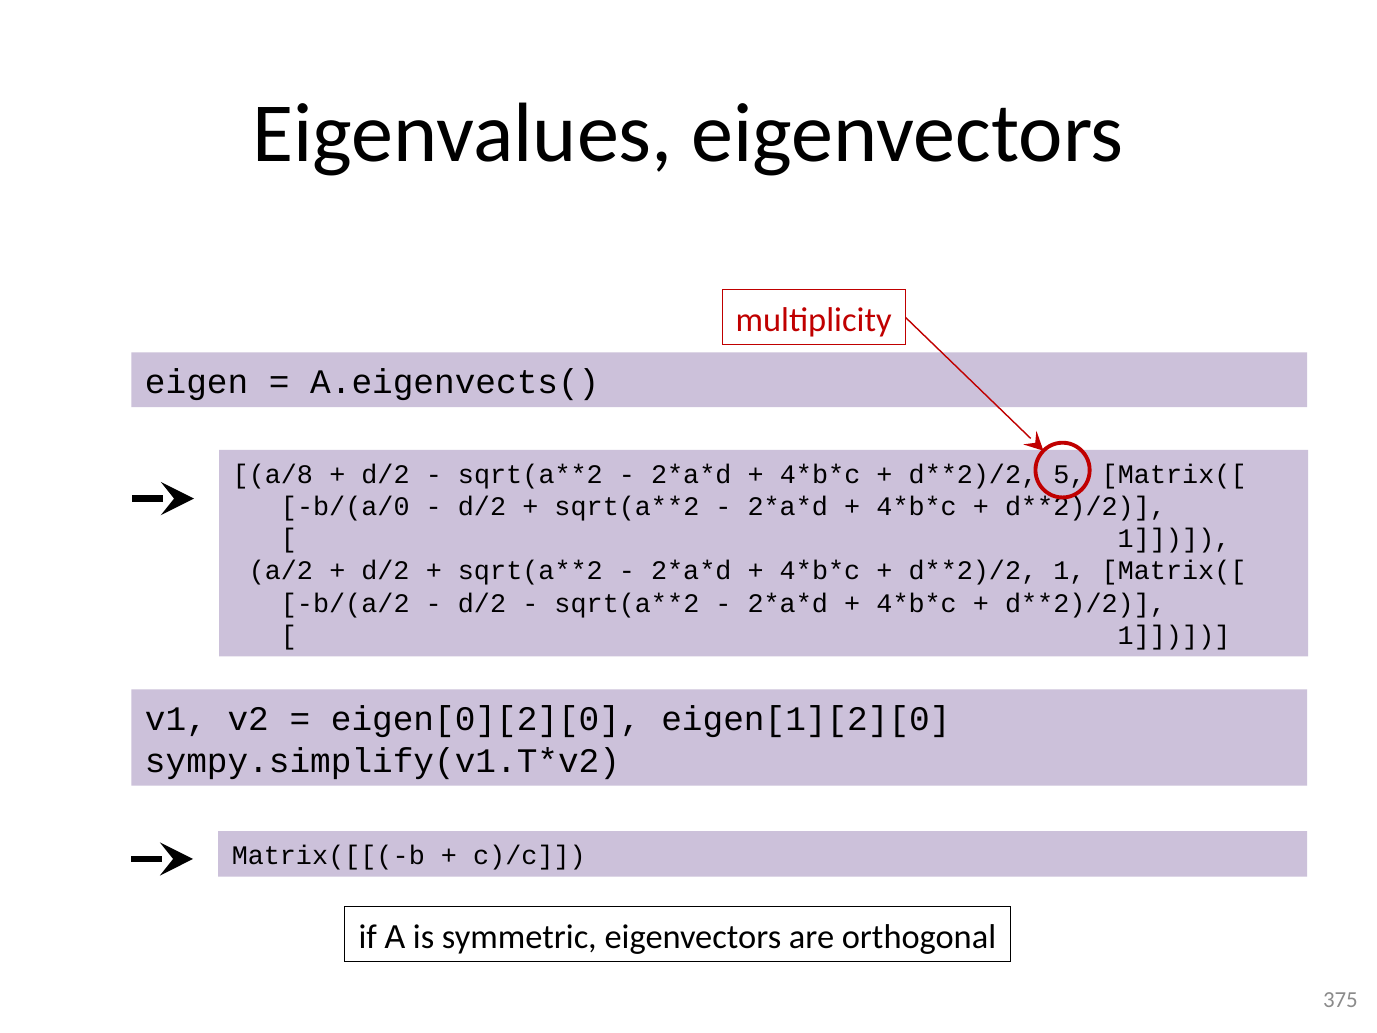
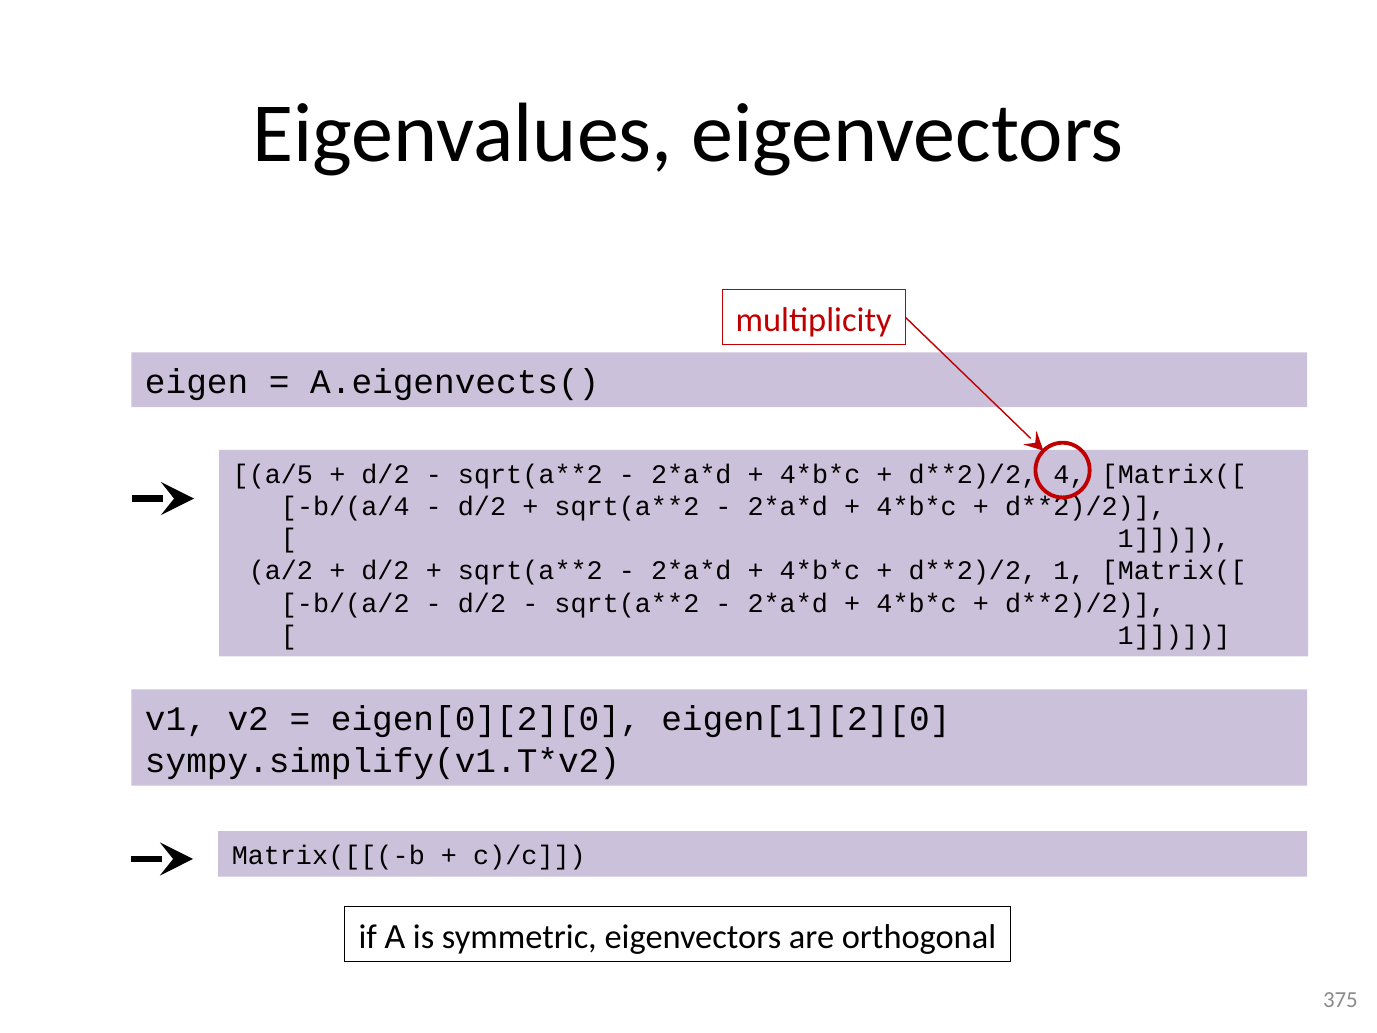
a/8: a/8 -> a/5
5: 5 -> 4
b/(a/0: b/(a/0 -> b/(a/4
